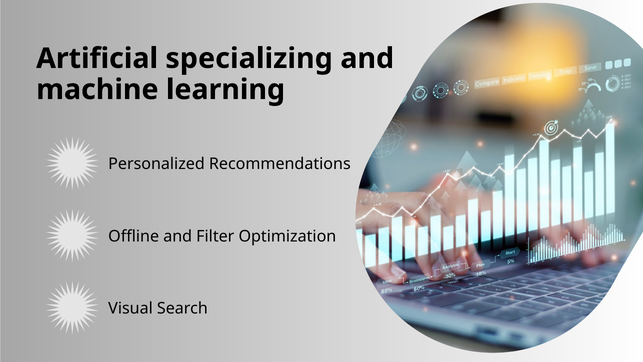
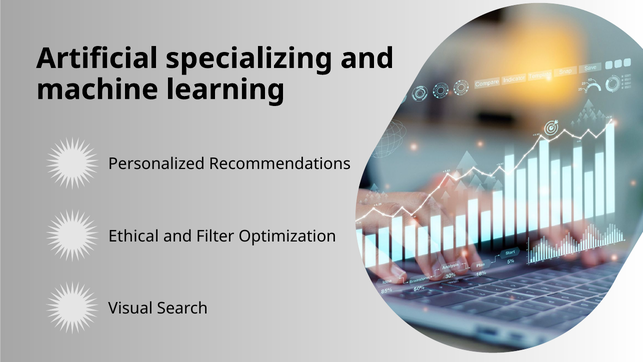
Offline: Offline -> Ethical
